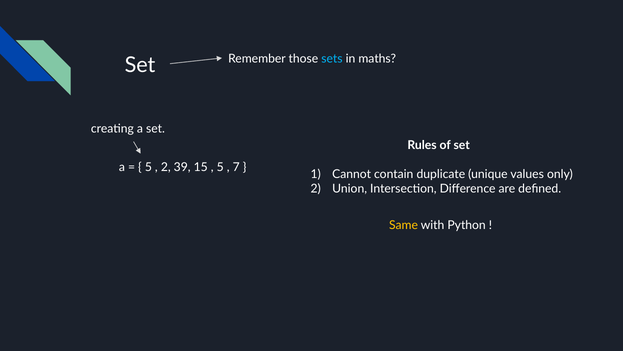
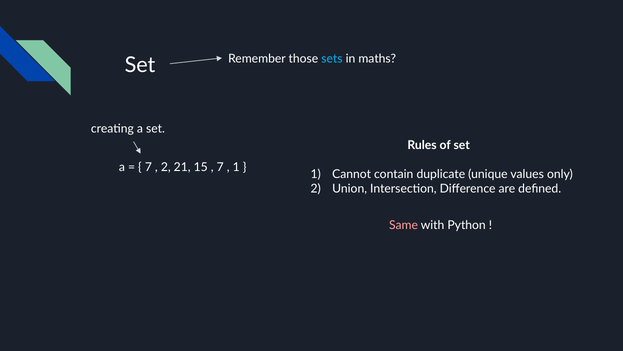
5 at (148, 167): 5 -> 7
39: 39 -> 21
5 at (220, 167): 5 -> 7
7 at (236, 167): 7 -> 1
Same colour: yellow -> pink
